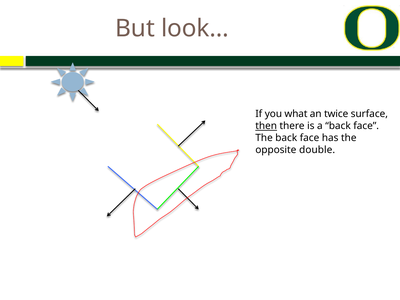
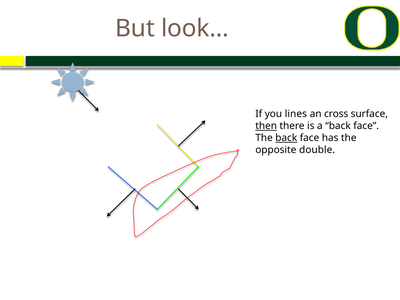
what: what -> lines
twice: twice -> cross
back at (286, 138) underline: none -> present
